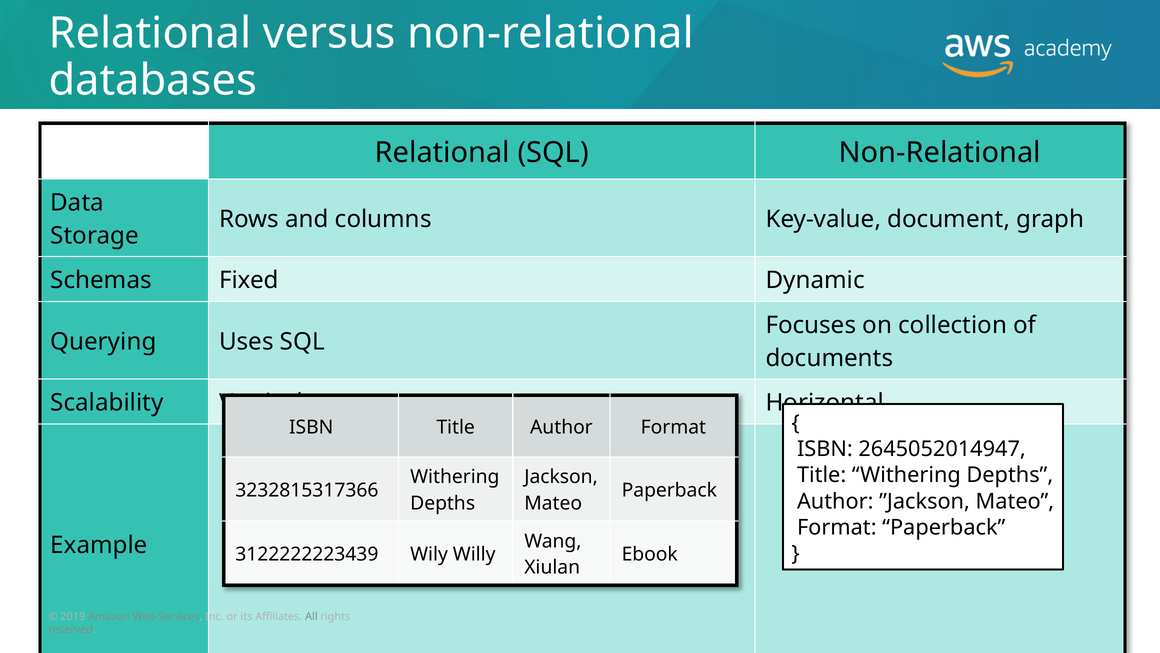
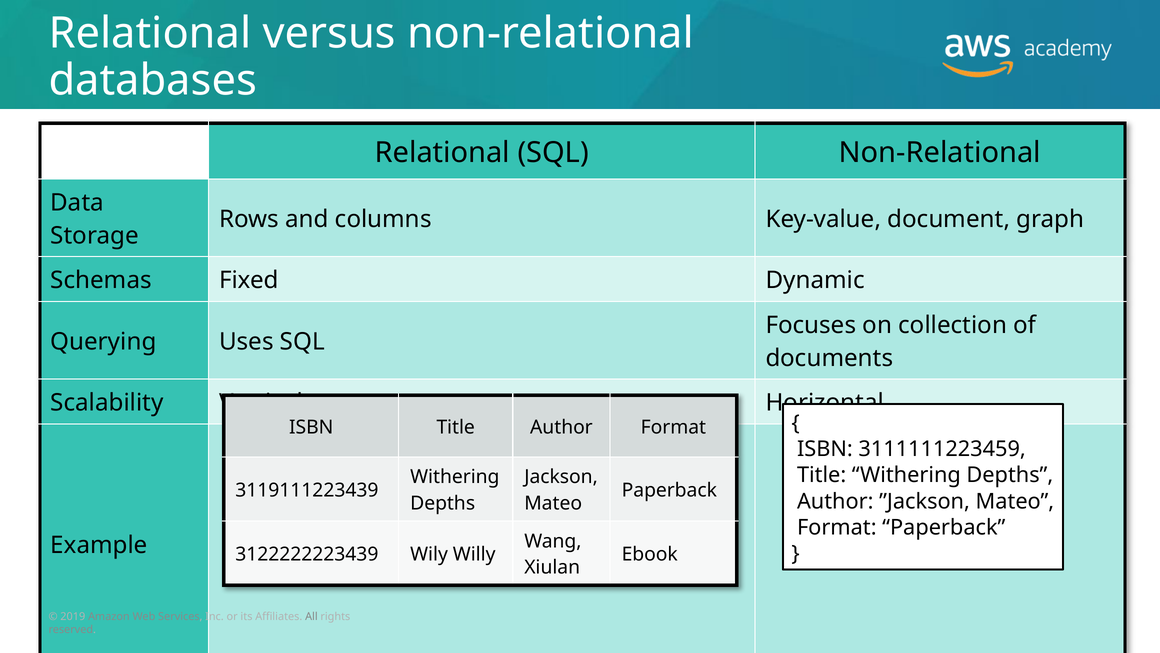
2645052014947: 2645052014947 -> 3111111223459
3232815317366: 3232815317366 -> 3119111223439
